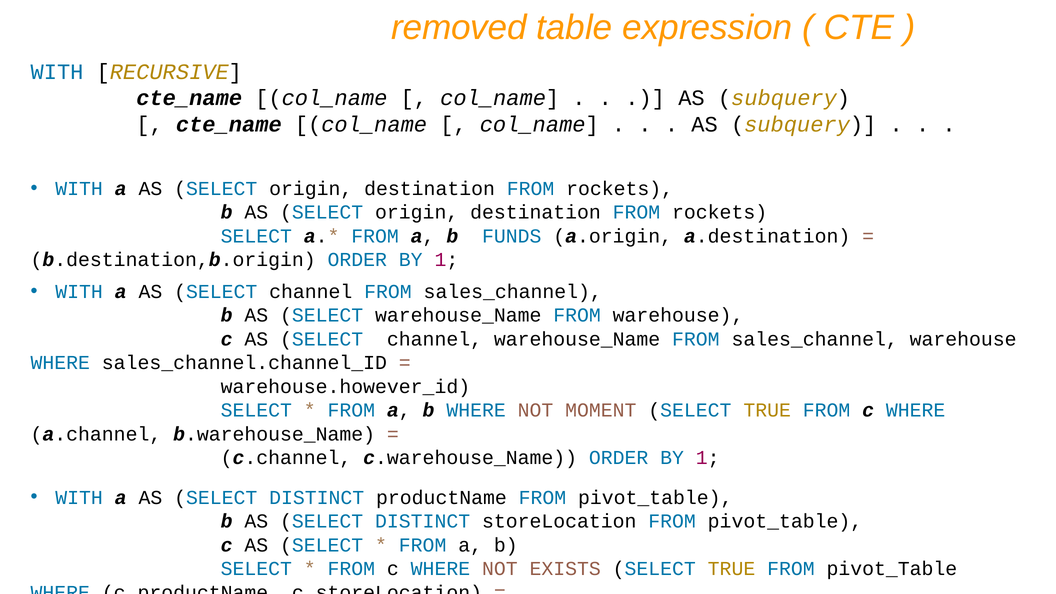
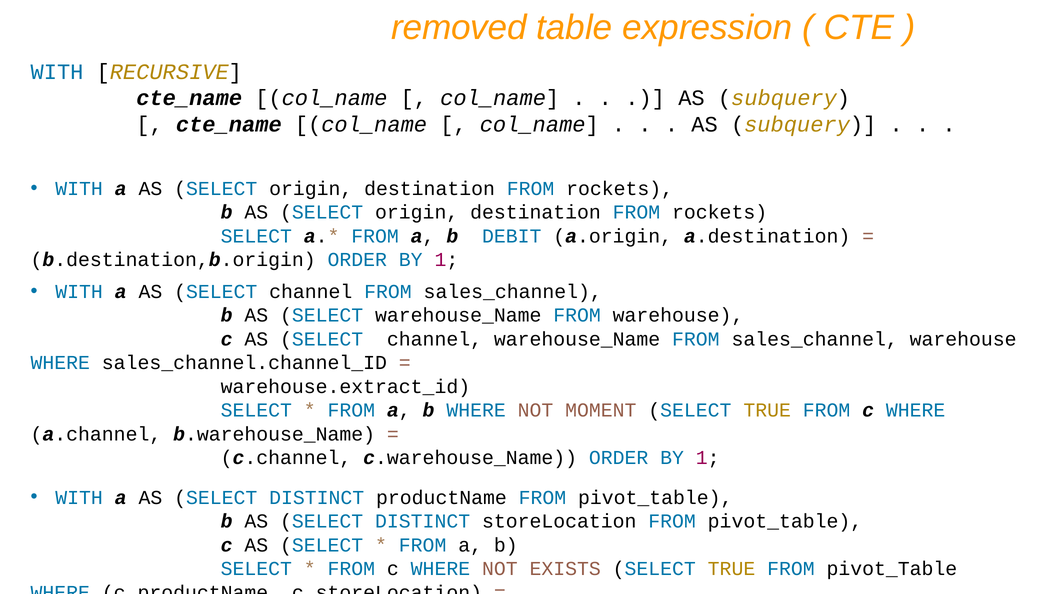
FUNDS: FUNDS -> DEBIT
warehouse.however_id: warehouse.however_id -> warehouse.extract_id
